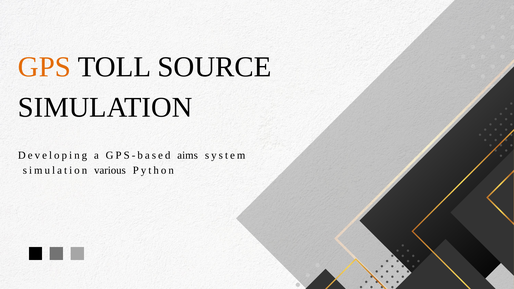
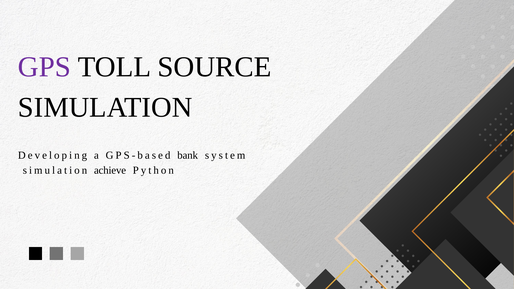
GPS colour: orange -> purple
aims: aims -> bank
various: various -> achieve
